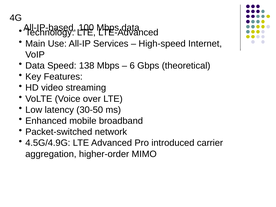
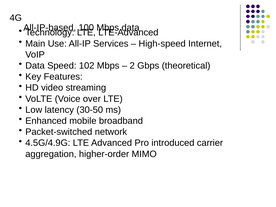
138: 138 -> 102
6: 6 -> 2
